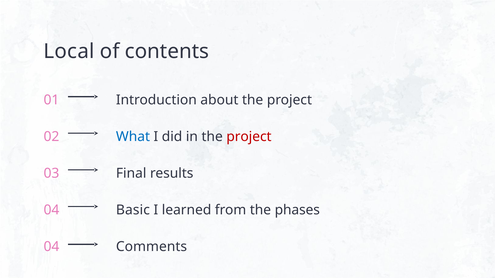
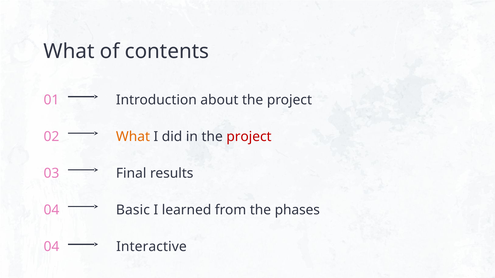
Local at (69, 51): Local -> What
What at (133, 137) colour: blue -> orange
Comments: Comments -> Interactive
